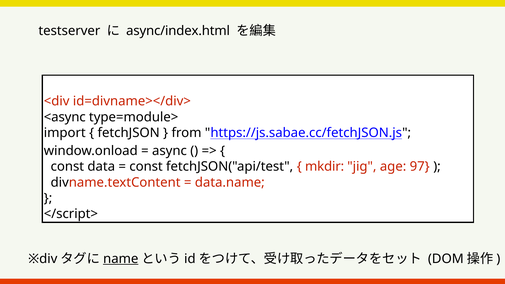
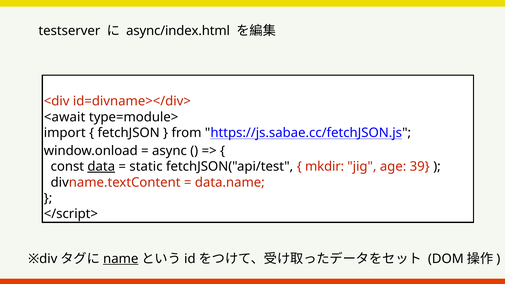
<async: <async -> <await
data underline: none -> present
const at (146, 167): const -> static
97: 97 -> 39
